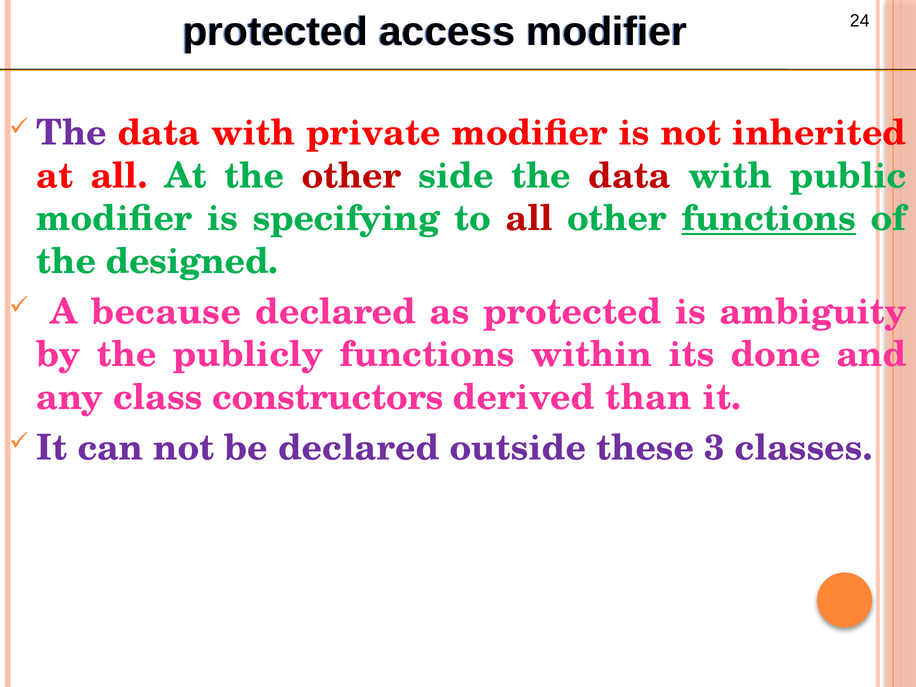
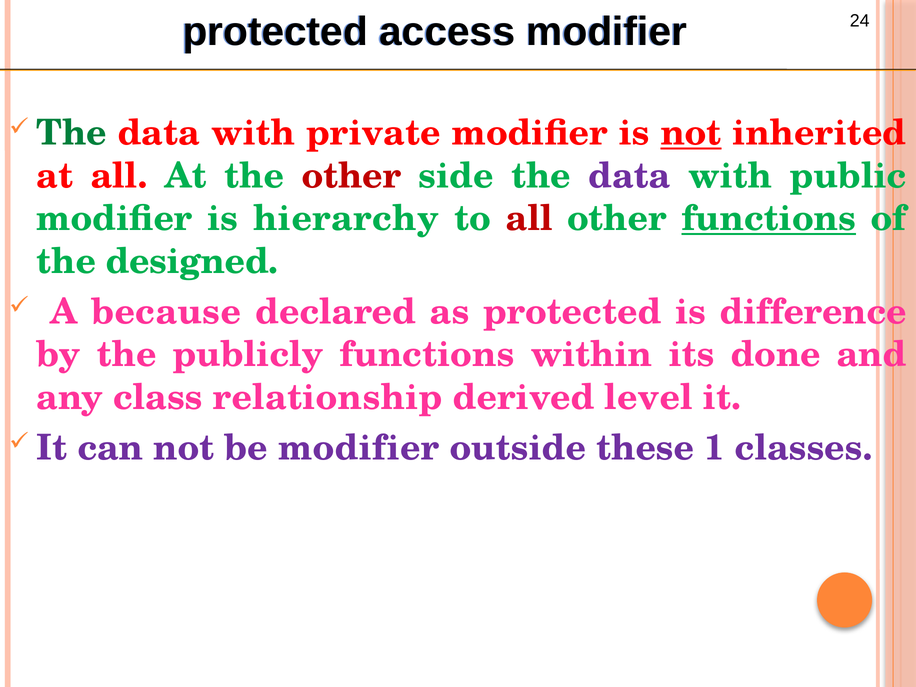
The at (72, 133) colour: purple -> green
not at (691, 133) underline: none -> present
data at (630, 176) colour: red -> purple
specifying: specifying -> hierarchy
ambiguity: ambiguity -> difference
constructors: constructors -> relationship
than: than -> level
be declared: declared -> modifier
3: 3 -> 1
